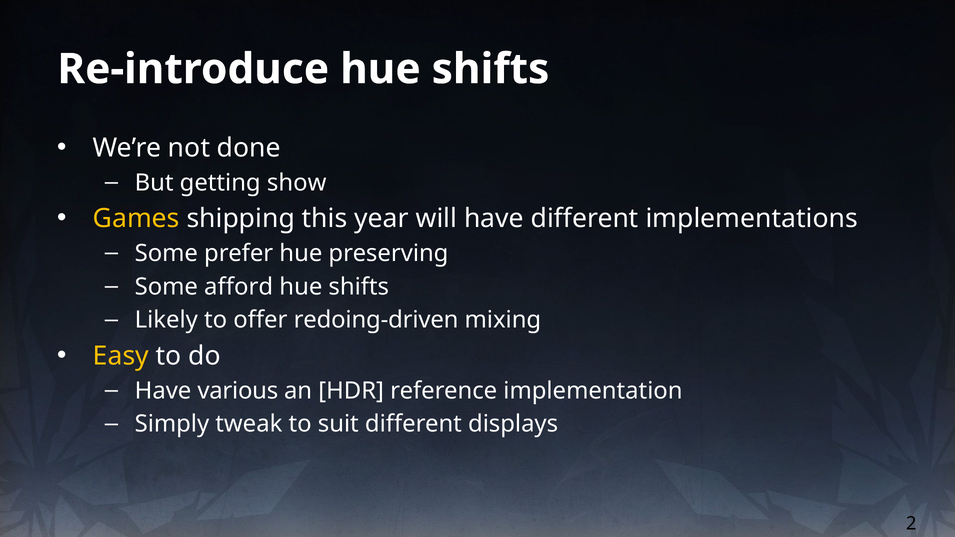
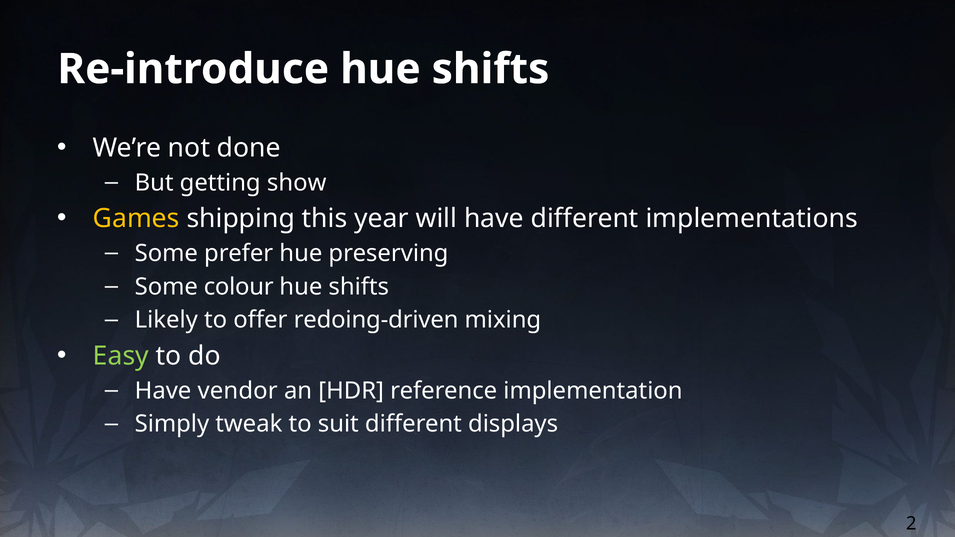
afford: afford -> colour
Easy colour: yellow -> light green
various: various -> vendor
